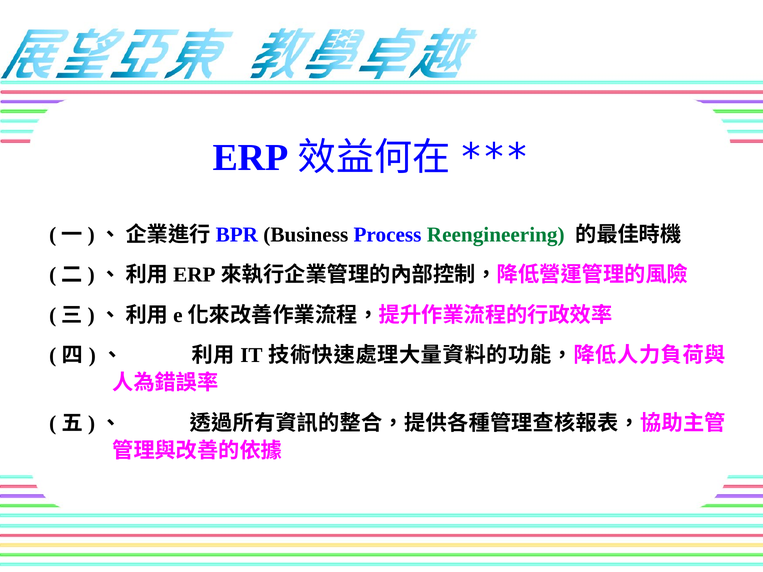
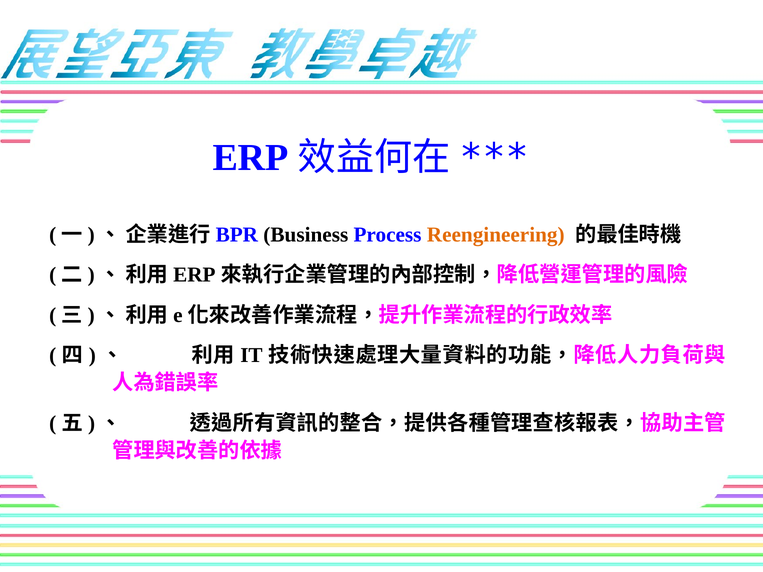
Reengineering colour: green -> orange
